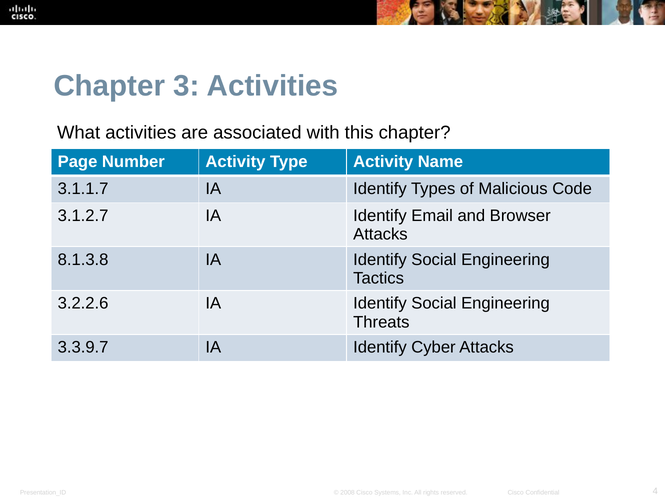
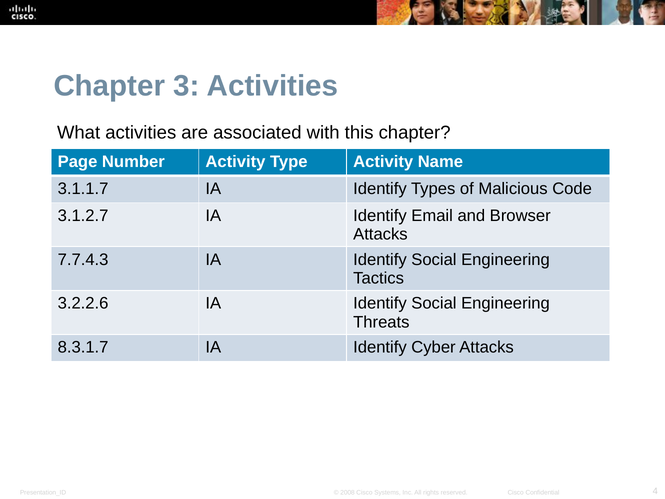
8.1.3.8: 8.1.3.8 -> 7.7.4.3
3.3.9.7: 3.3.9.7 -> 8.3.1.7
